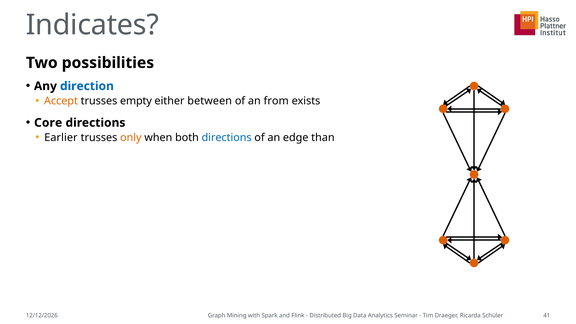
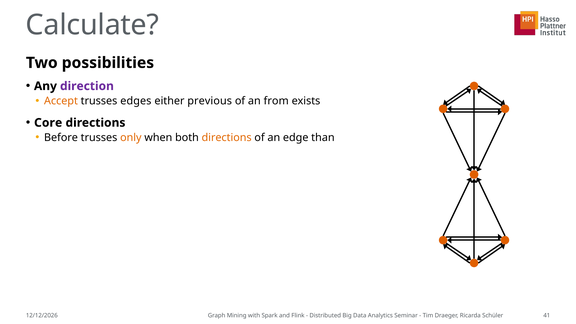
Indicates: Indicates -> Calculate
direction colour: blue -> purple
empty: empty -> edges
between: between -> previous
Earlier: Earlier -> Before
directions at (227, 137) colour: blue -> orange
